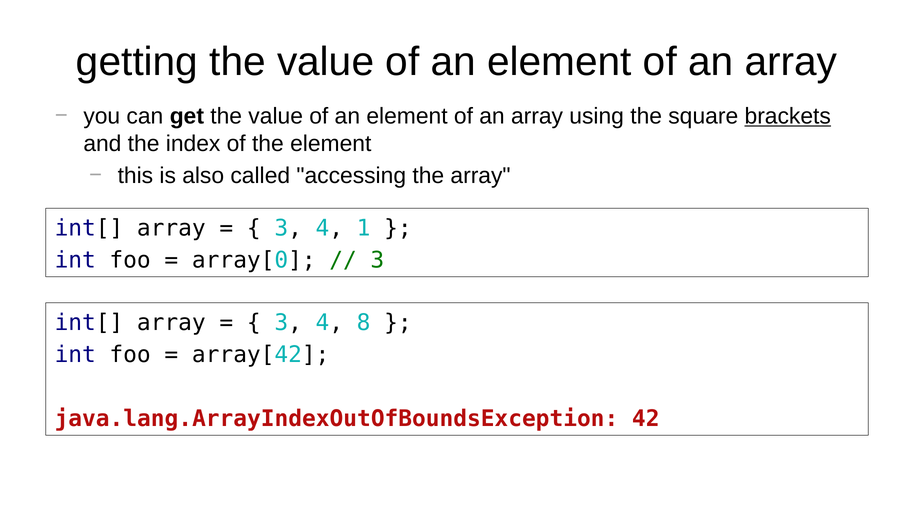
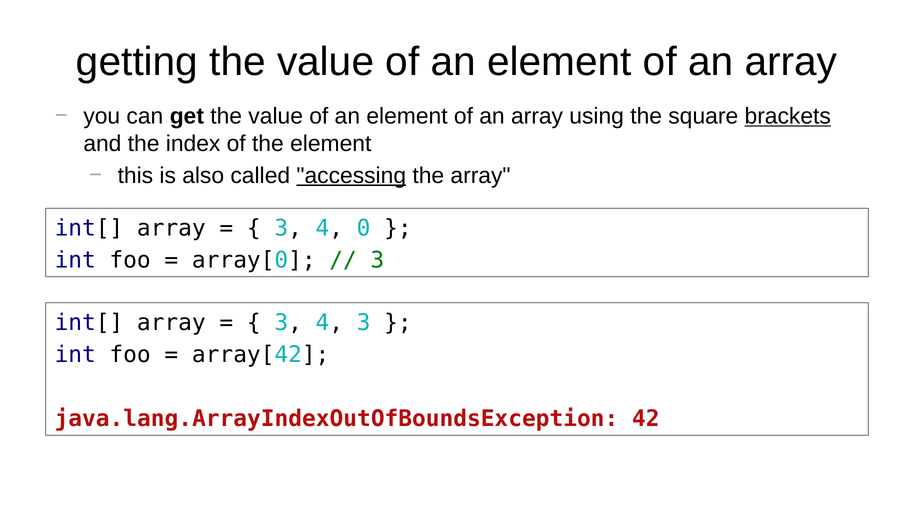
accessing underline: none -> present
1: 1 -> 0
4 8: 8 -> 3
